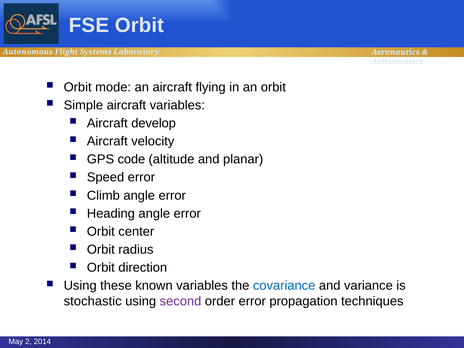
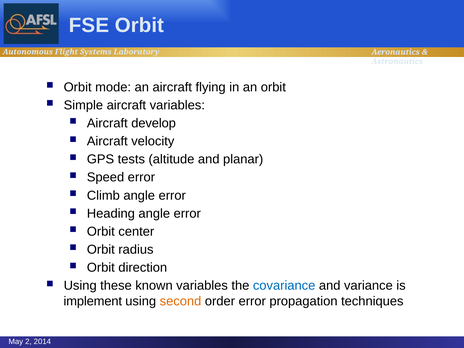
code: code -> tests
stochastic: stochastic -> implement
second colour: purple -> orange
